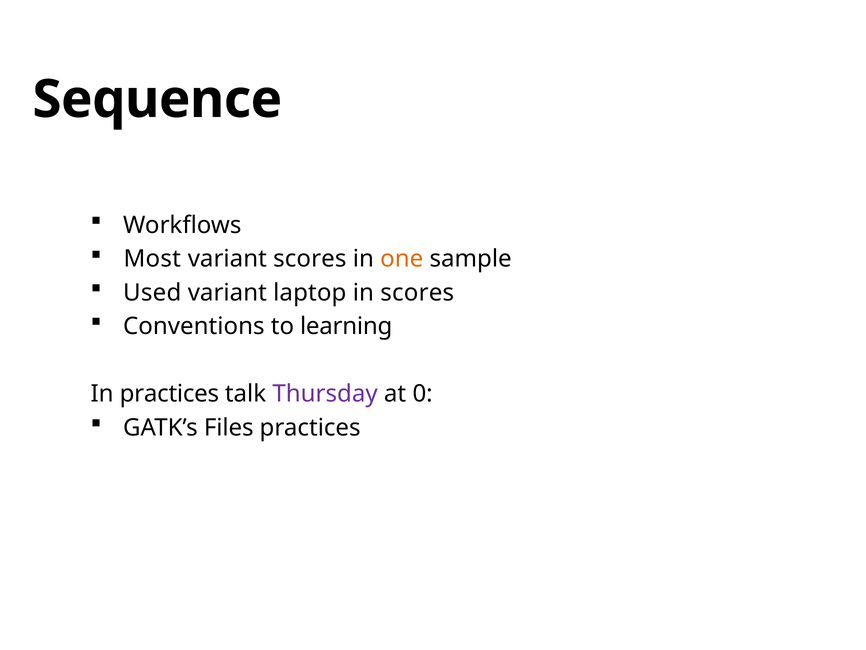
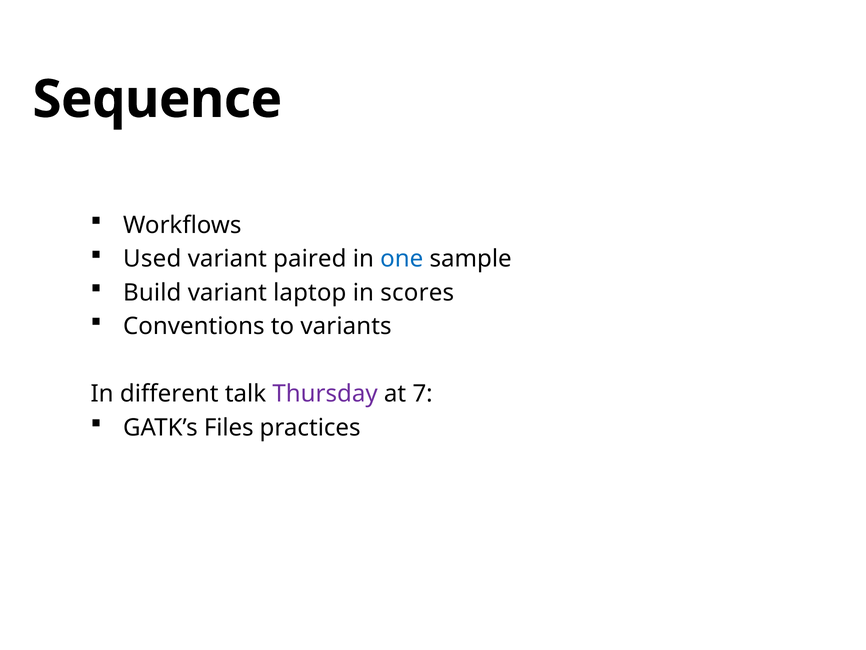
Most: Most -> Used
variant scores: scores -> paired
one colour: orange -> blue
Used: Used -> Build
learning: learning -> variants
In practices: practices -> different
0: 0 -> 7
